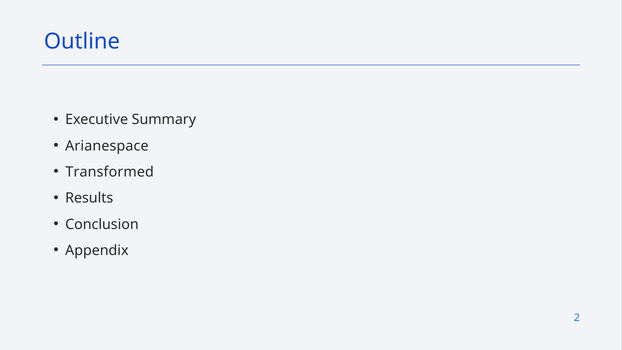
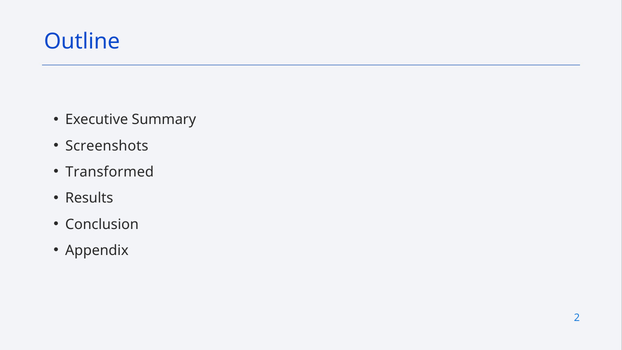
Arianespace: Arianespace -> Screenshots
